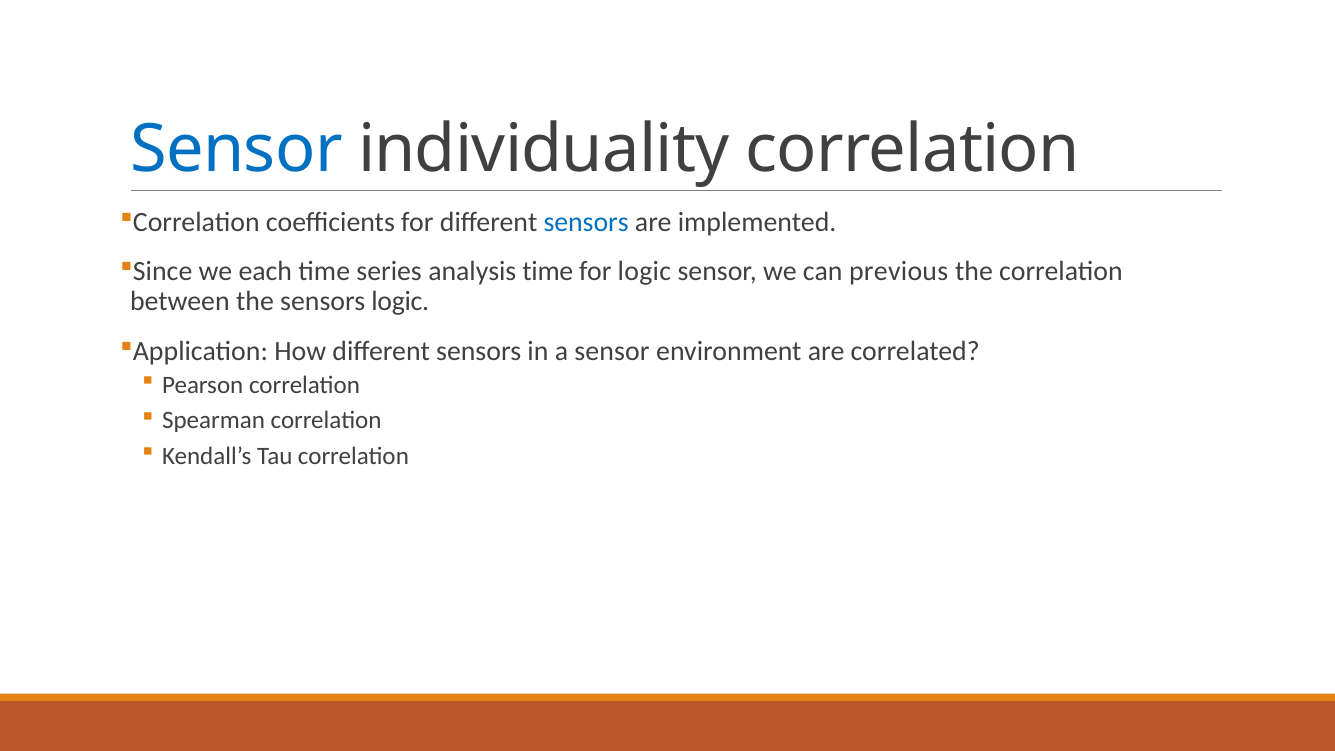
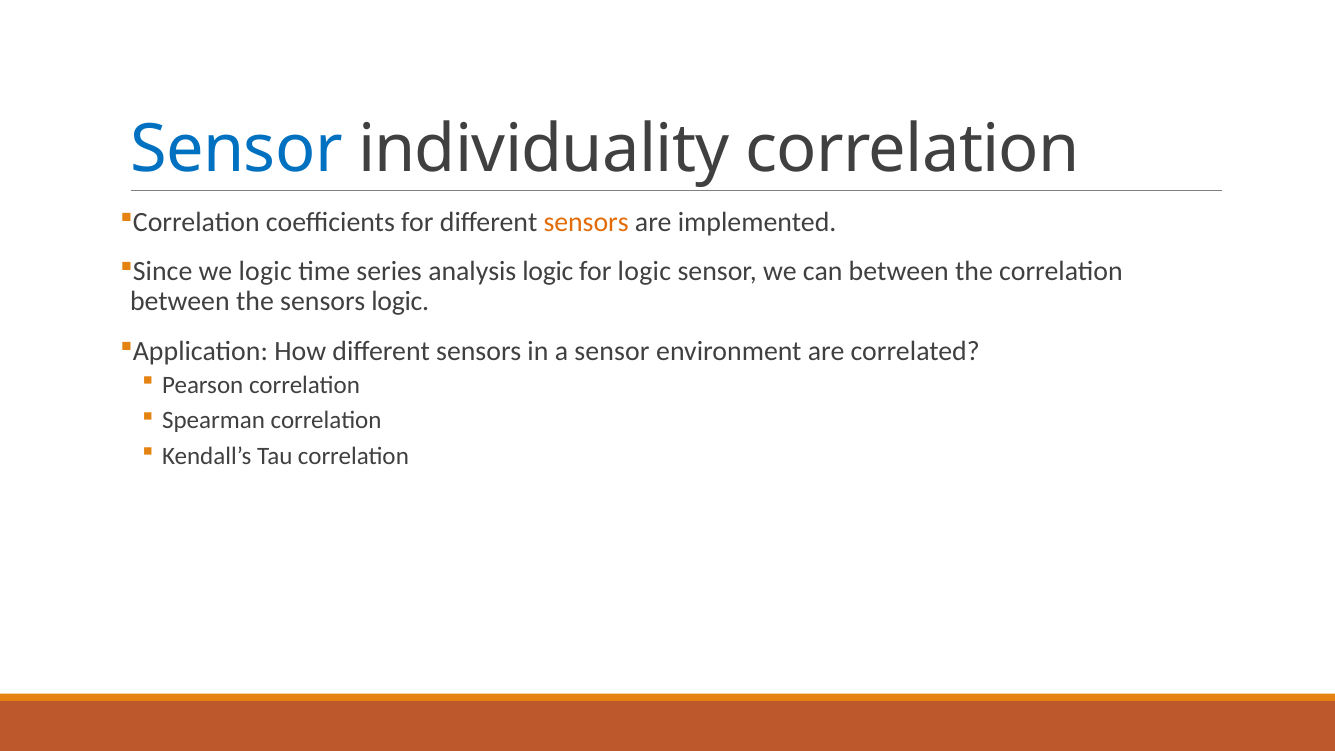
sensors at (586, 222) colour: blue -> orange
we each: each -> logic
analysis time: time -> logic
can previous: previous -> between
